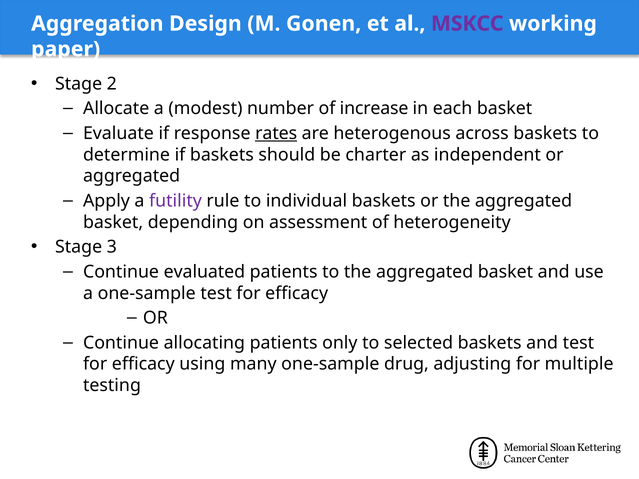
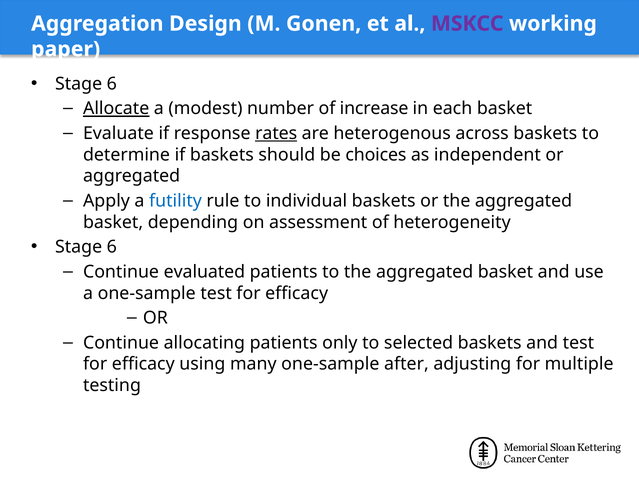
2 at (112, 84): 2 -> 6
Allocate underline: none -> present
charter: charter -> choices
futility colour: purple -> blue
3 at (112, 247): 3 -> 6
drug: drug -> after
